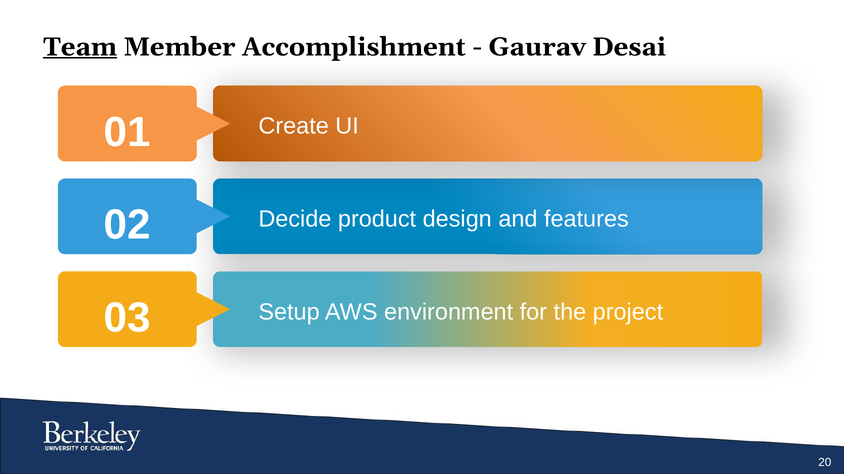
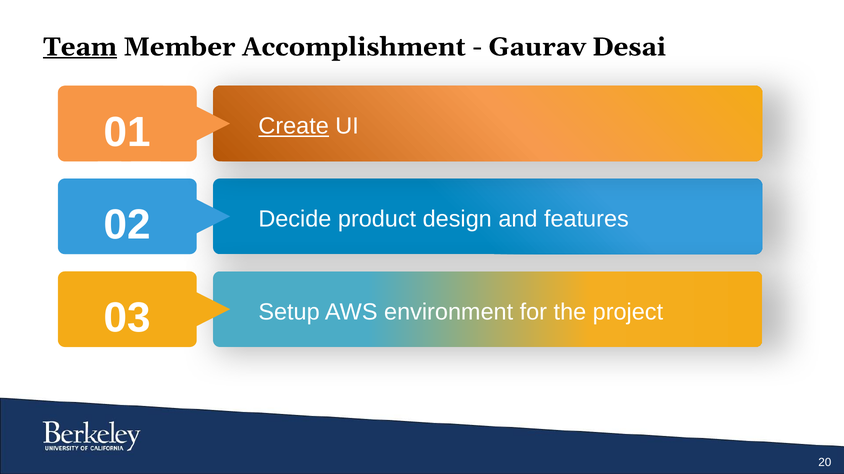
Create underline: none -> present
